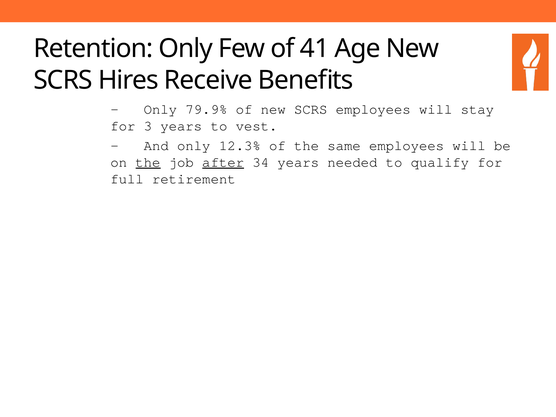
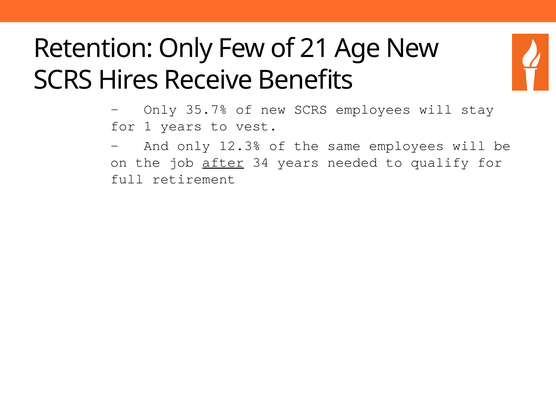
41: 41 -> 21
79.9%: 79.9% -> 35.7%
3: 3 -> 1
the at (148, 162) underline: present -> none
